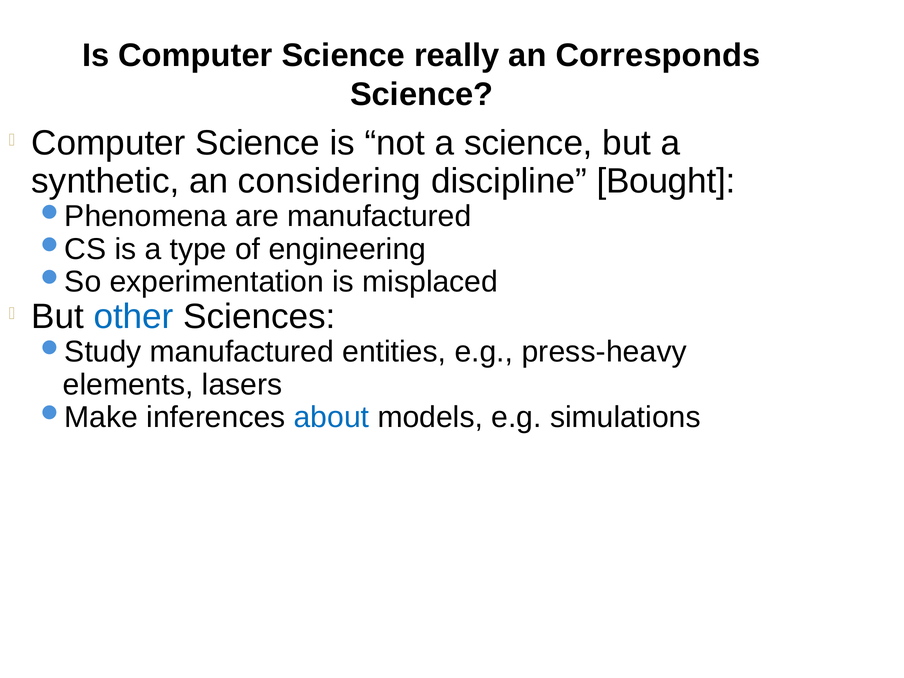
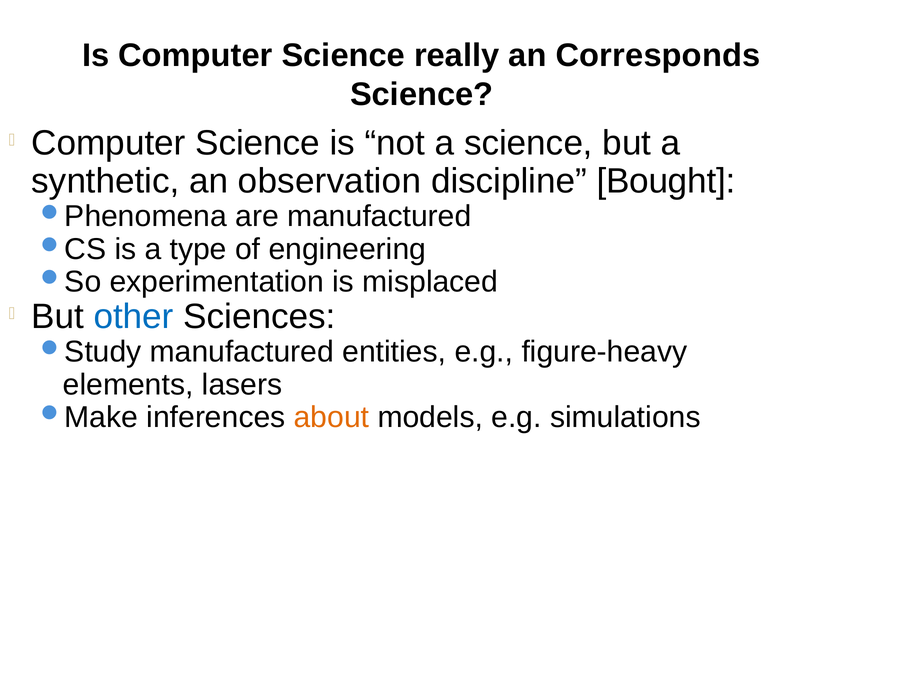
considering: considering -> observation
press-heavy: press-heavy -> figure-heavy
about colour: blue -> orange
